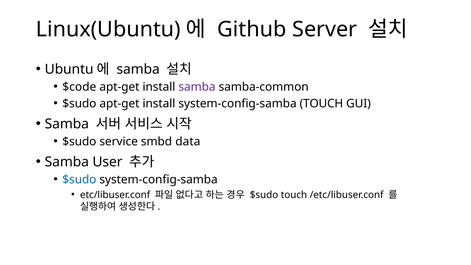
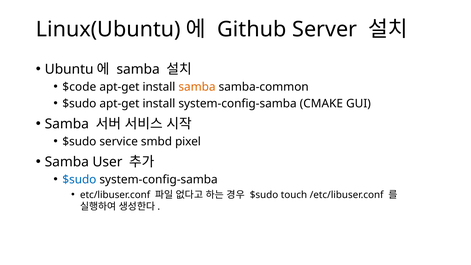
samba at (197, 87) colour: purple -> orange
system-config-samba TOUCH: TOUCH -> CMAKE
data: data -> pixel
